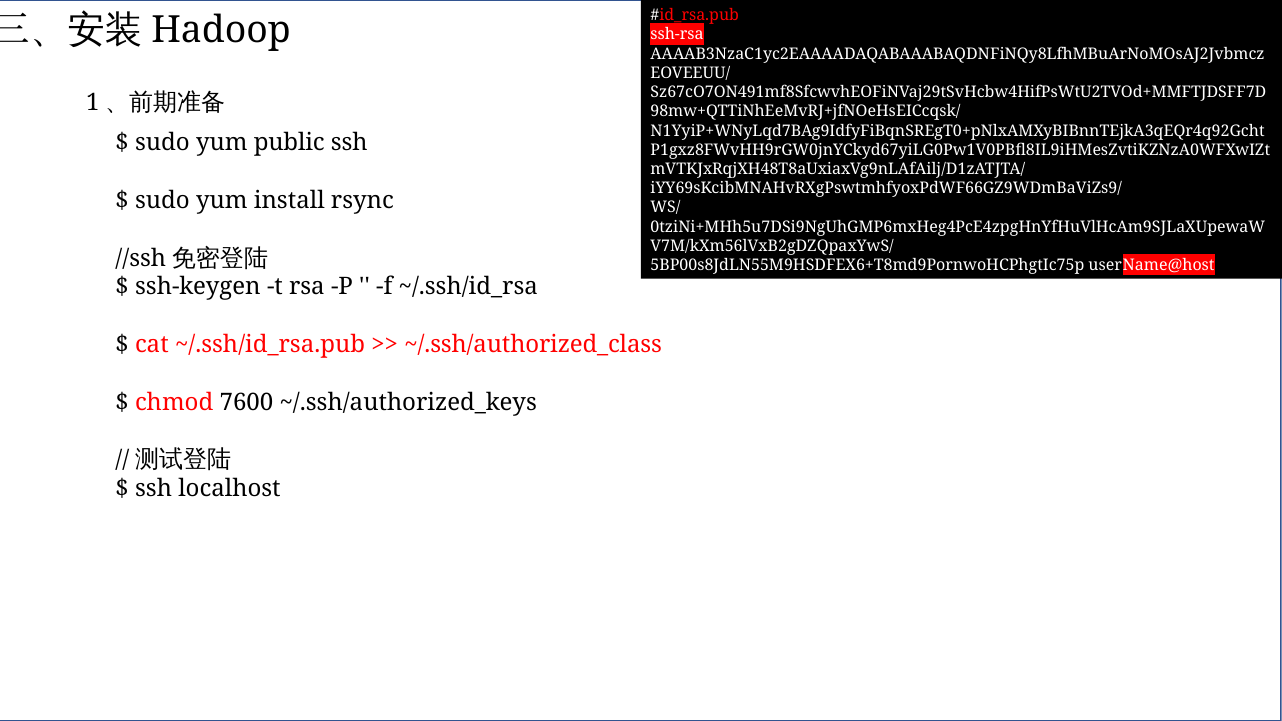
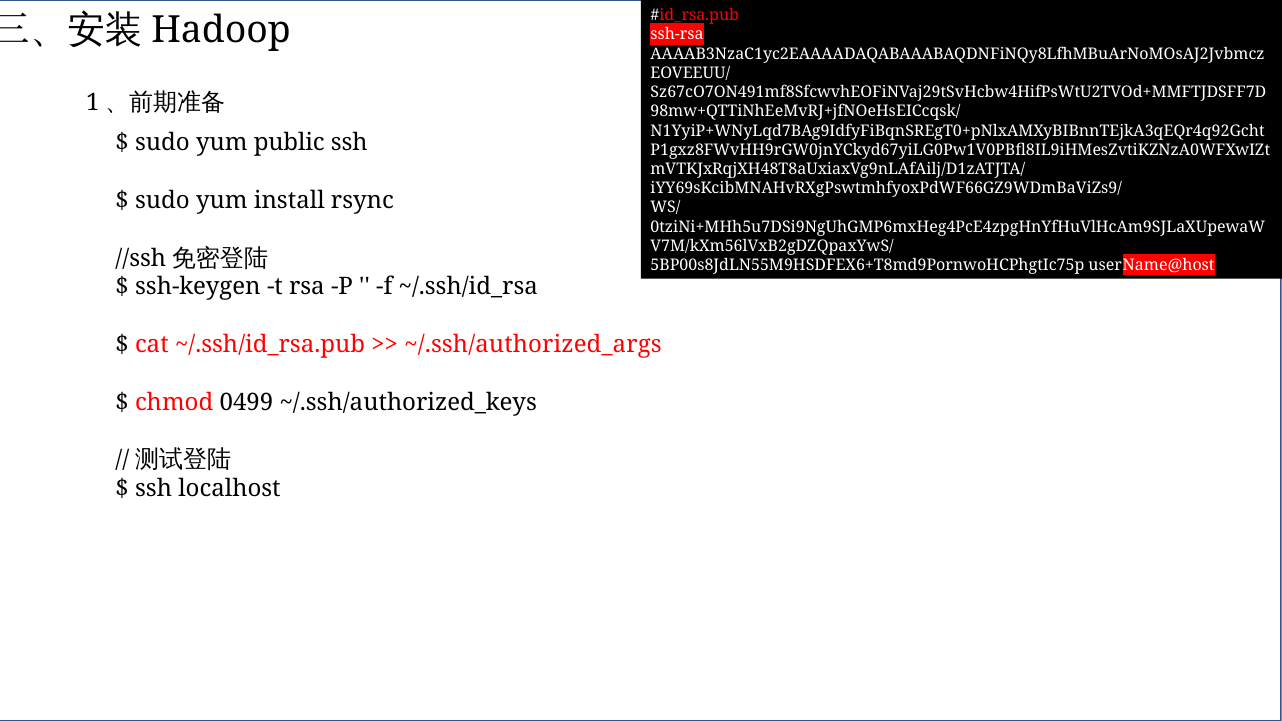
~/.ssh/authorized_class: ~/.ssh/authorized_class -> ~/.ssh/authorized_args
7600: 7600 -> 0499
